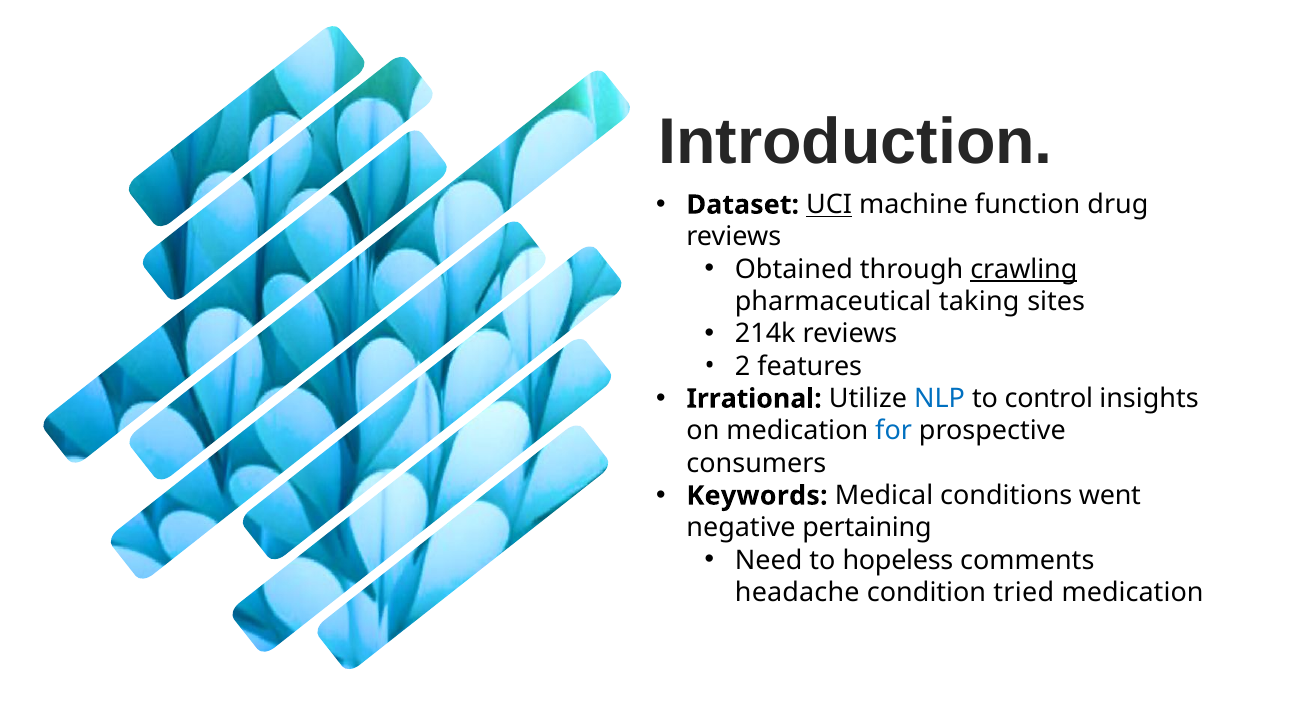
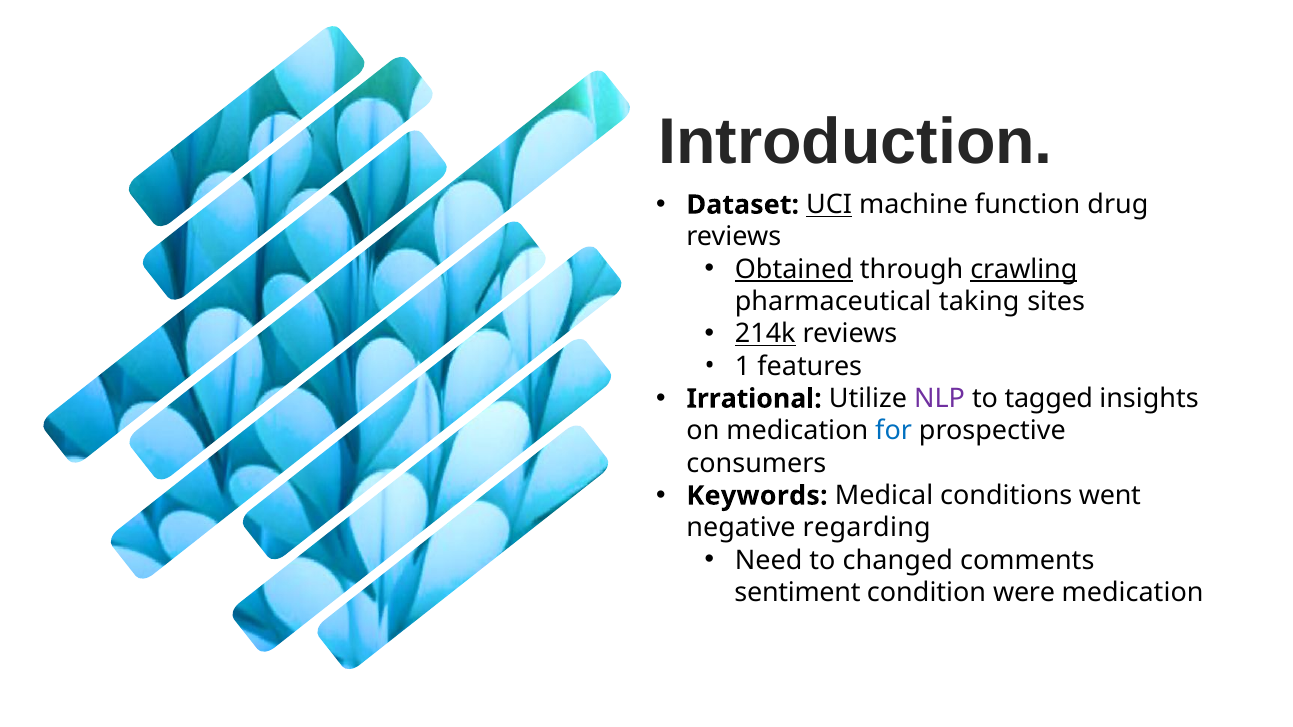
Obtained underline: none -> present
214k underline: none -> present
2: 2 -> 1
NLP colour: blue -> purple
control: control -> tagged
pertaining: pertaining -> regarding
hopeless: hopeless -> changed
headache: headache -> sentiment
tried: tried -> were
